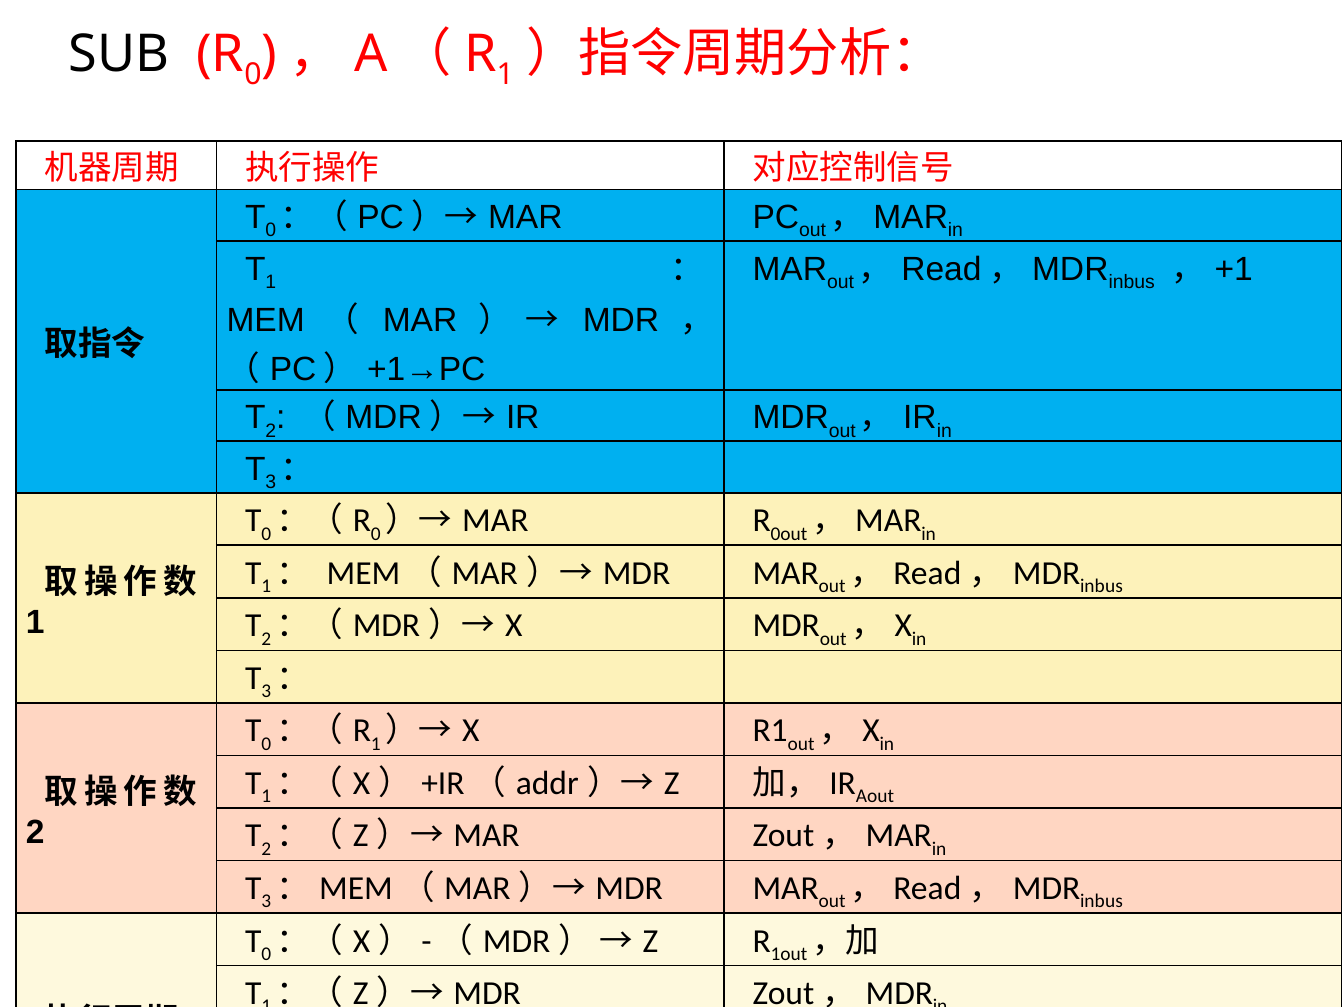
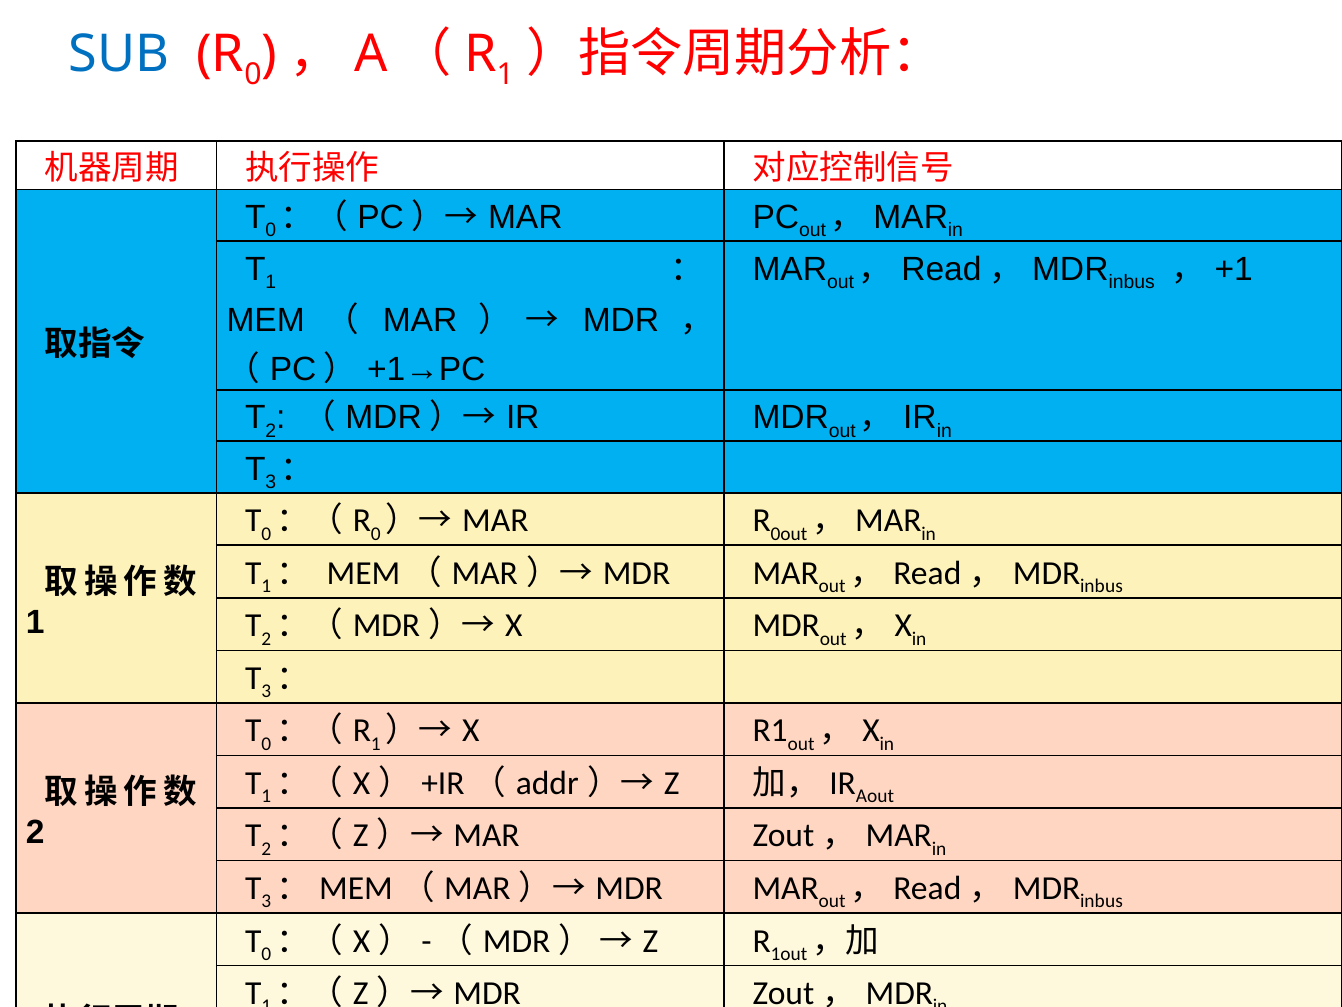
SUB colour: black -> blue
